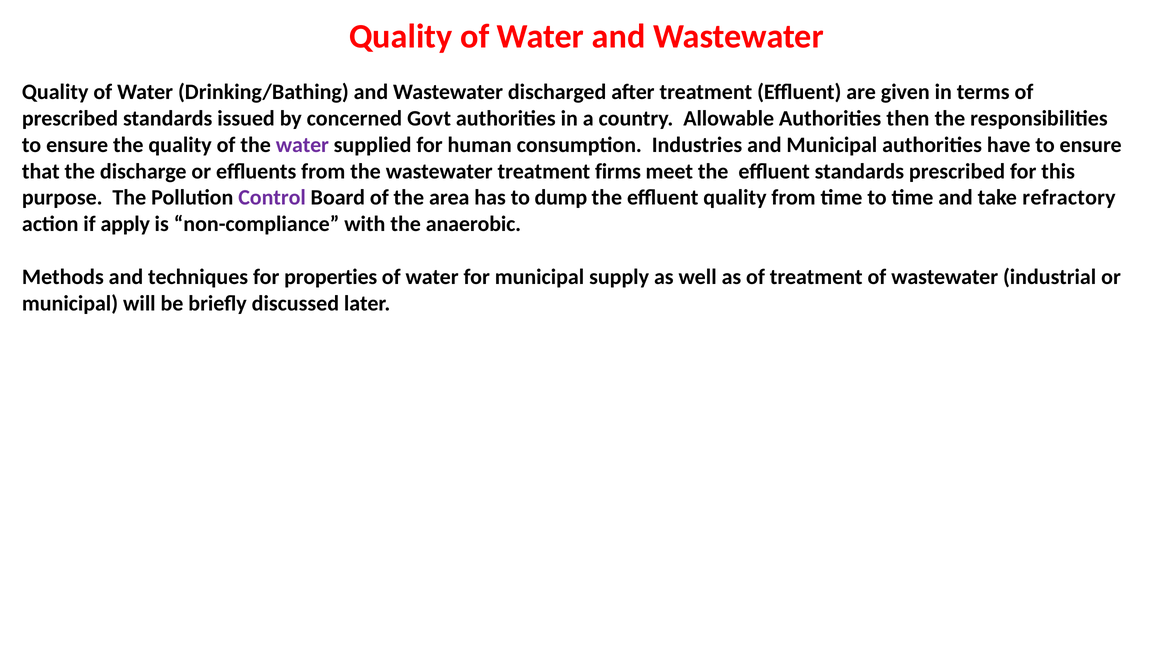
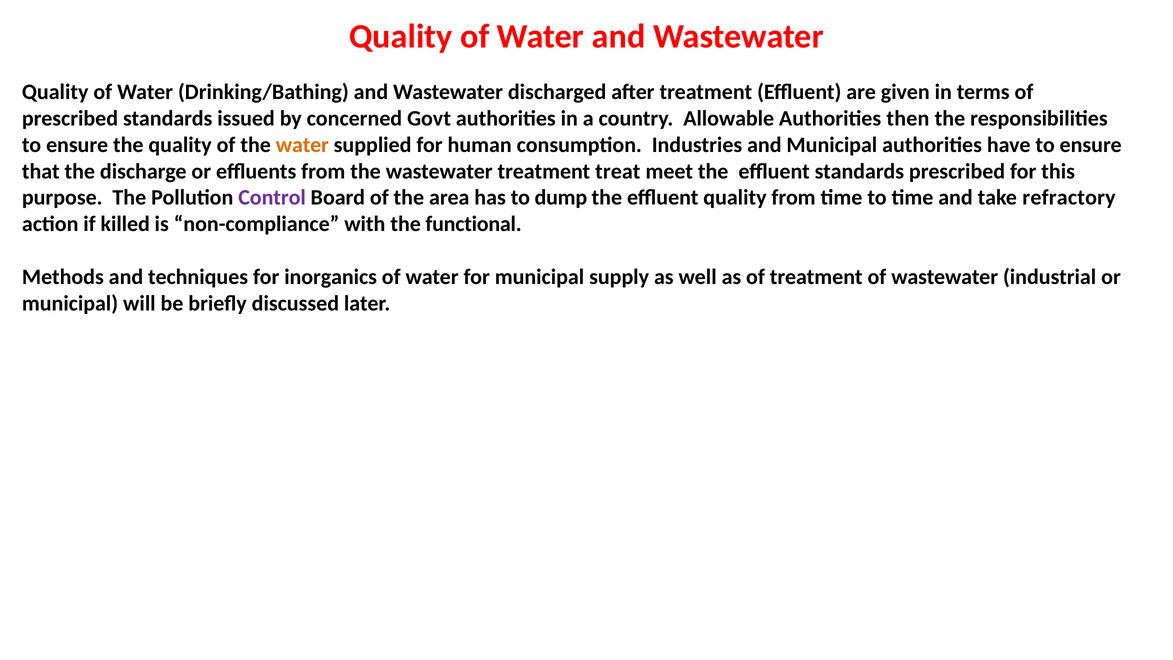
water at (302, 145) colour: purple -> orange
firms: firms -> treat
apply: apply -> killed
anaerobic: anaerobic -> functional
properties: properties -> inorganics
